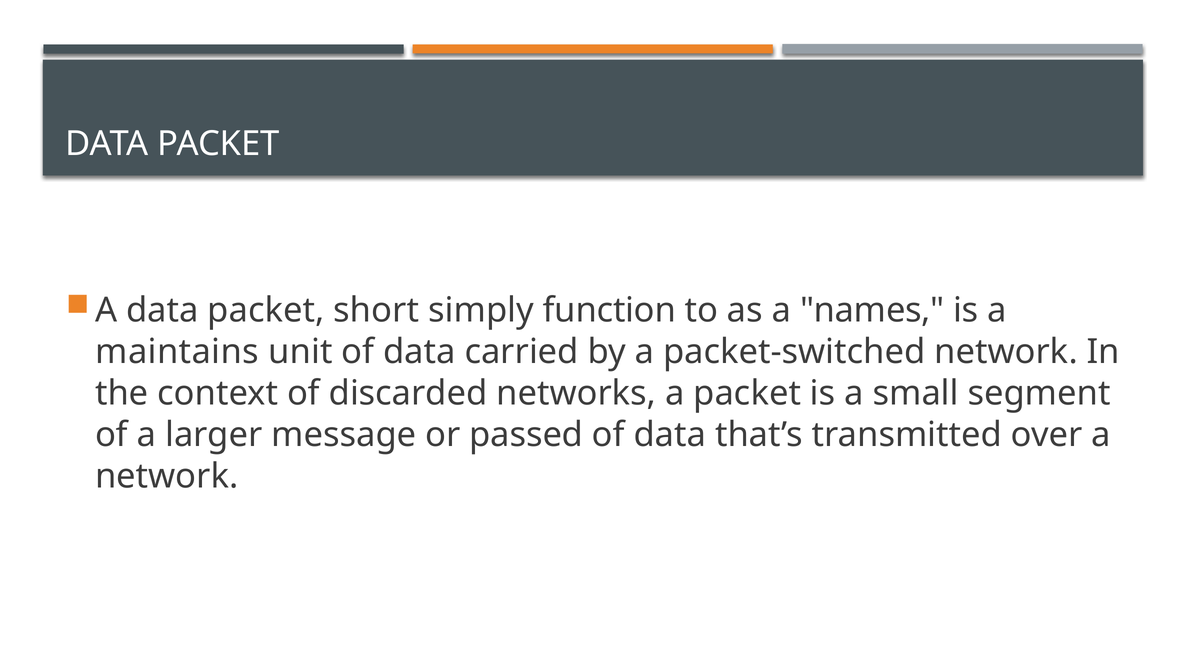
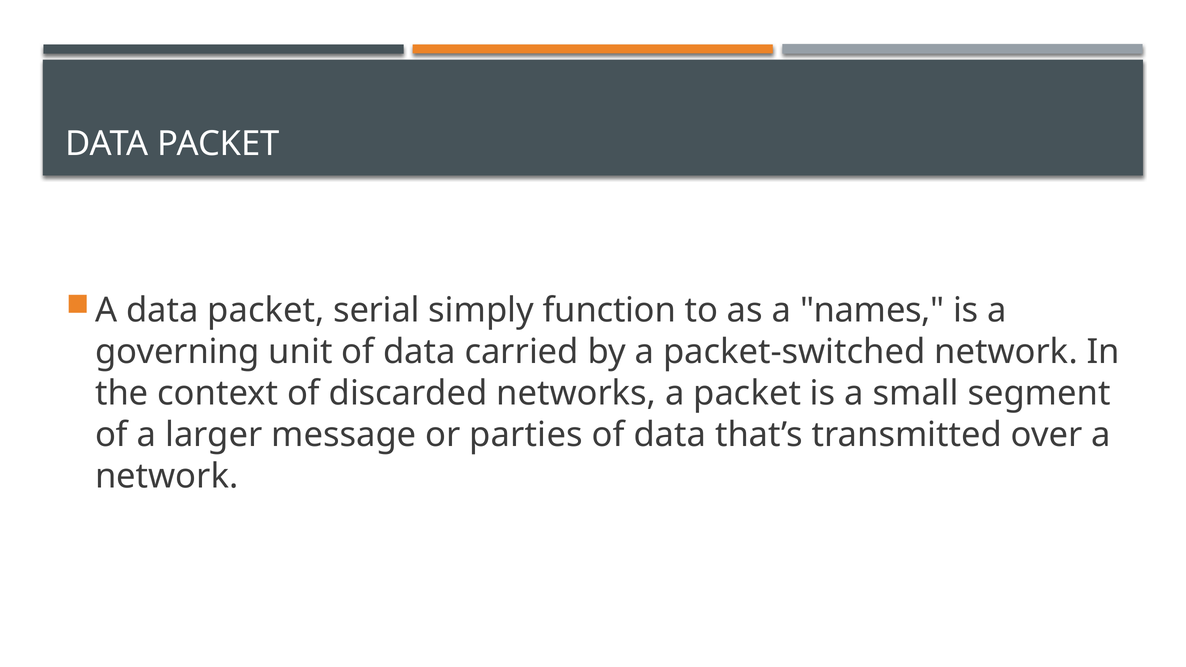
short: short -> serial
maintains: maintains -> governing
passed: passed -> parties
